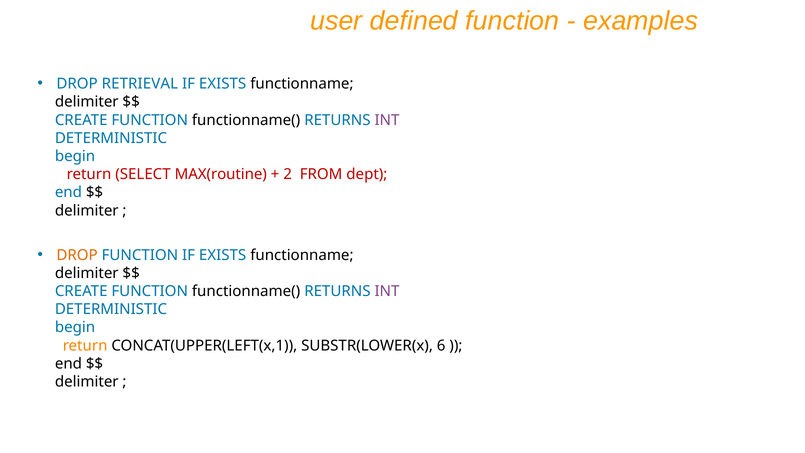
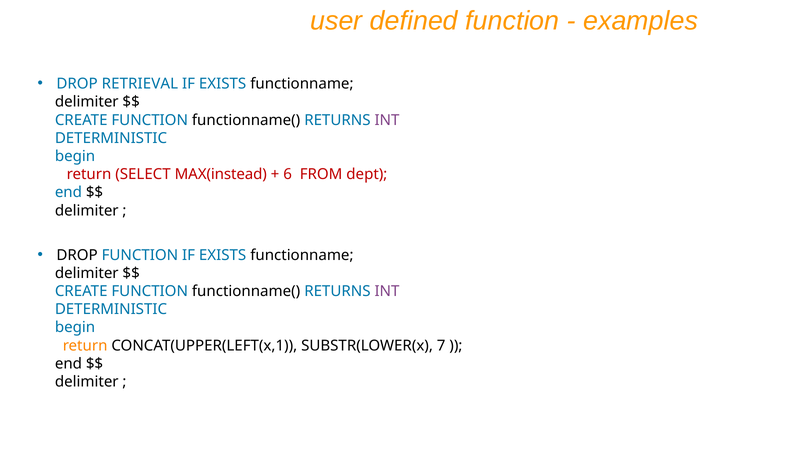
MAX(routine: MAX(routine -> MAX(instead
2: 2 -> 6
DROP at (77, 255) colour: orange -> black
6: 6 -> 7
